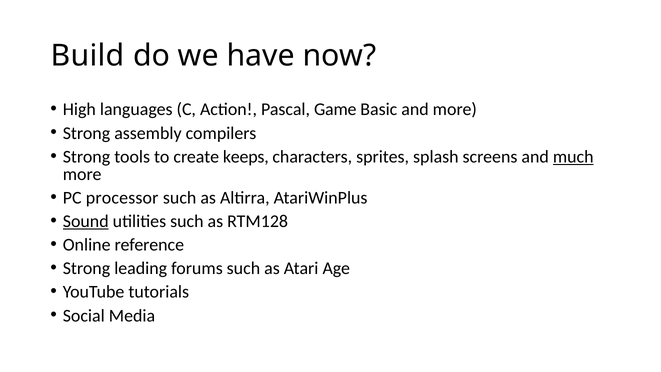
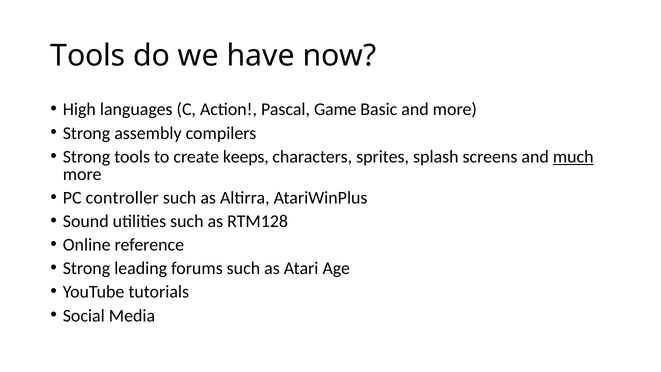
Build at (88, 56): Build -> Tools
processor: processor -> controller
Sound underline: present -> none
